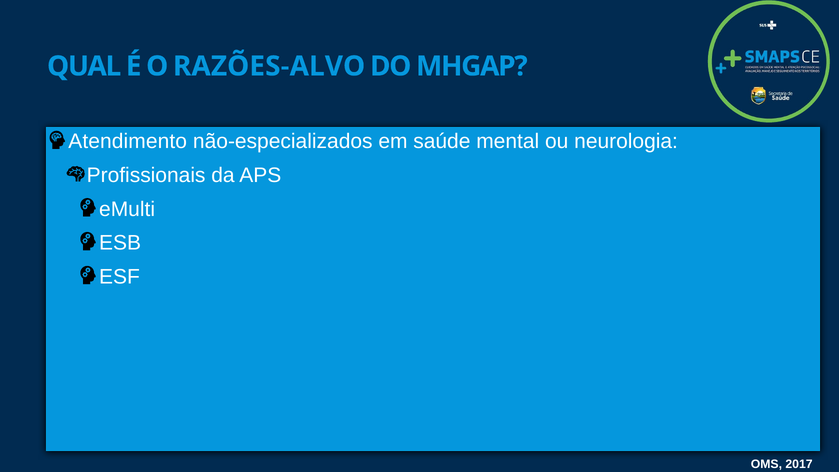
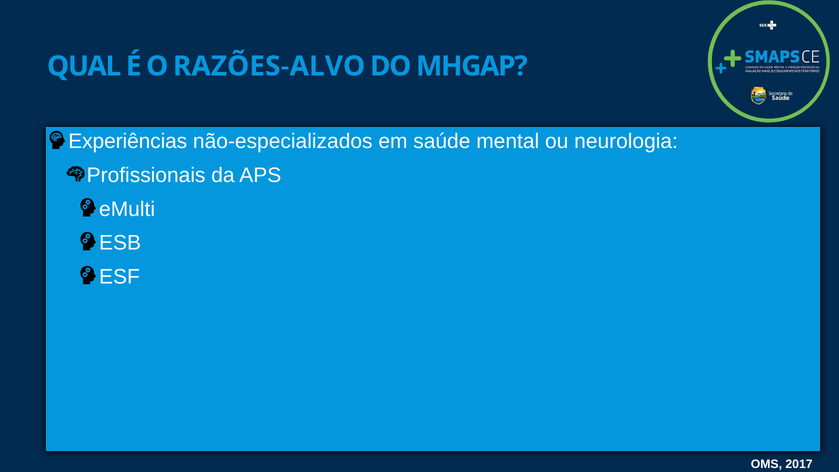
Atendimento: Atendimento -> Experiências
